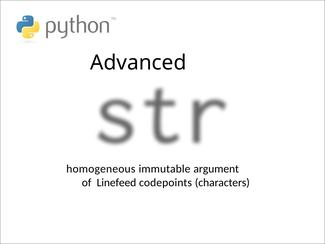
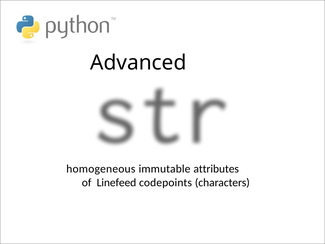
argument: argument -> attributes
